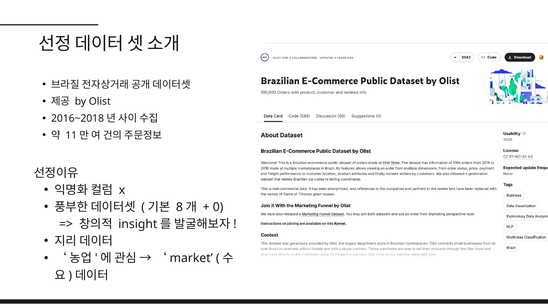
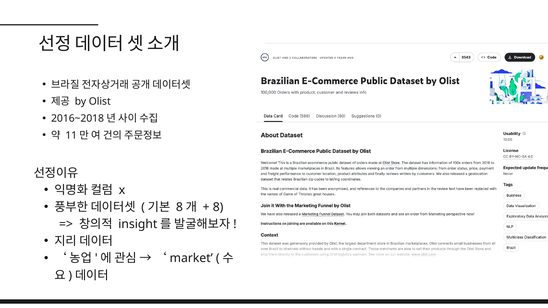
0 at (218, 207): 0 -> 8
